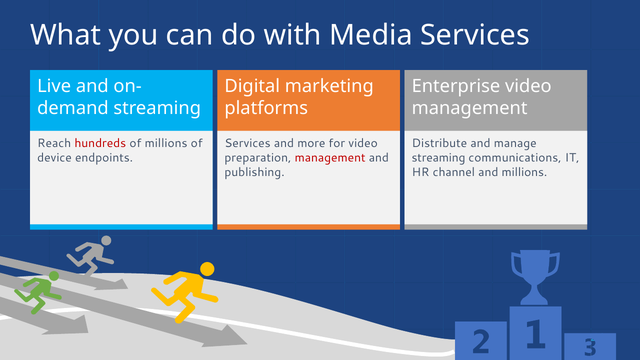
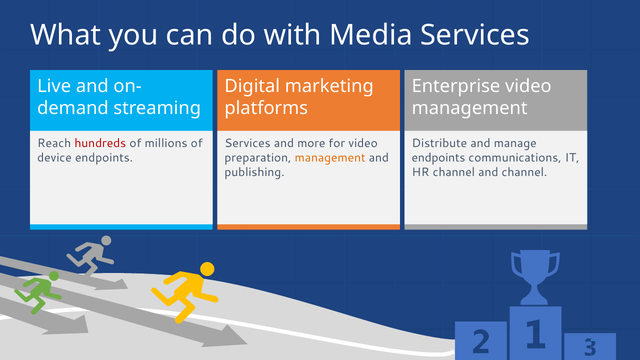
management at (330, 158) colour: red -> orange
streaming at (438, 158): streaming -> endpoints
and millions: millions -> channel
